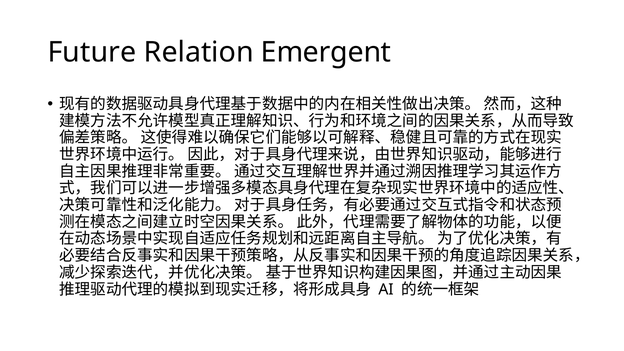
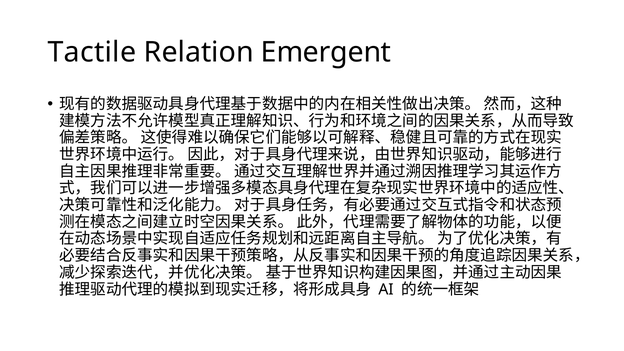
Future: Future -> Tactile
